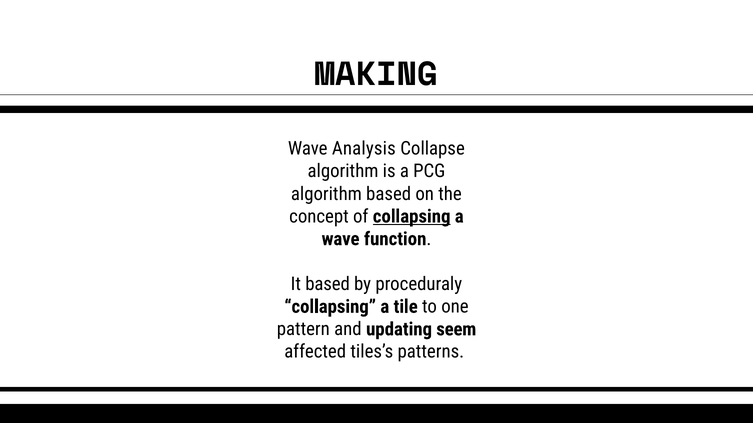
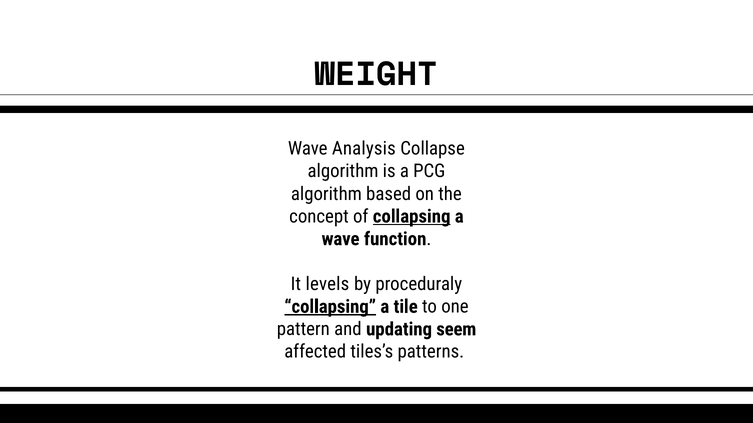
MAKING: MAKING -> WEIGHT
It based: based -> levels
collapsing at (330, 307) underline: none -> present
